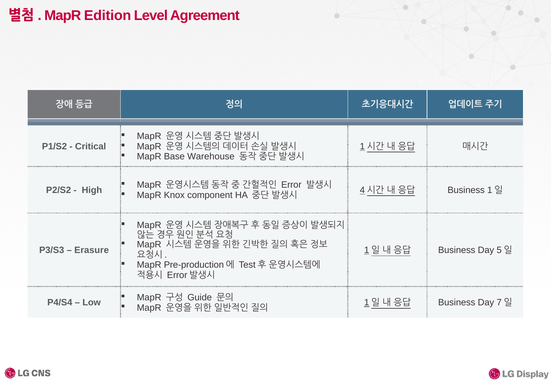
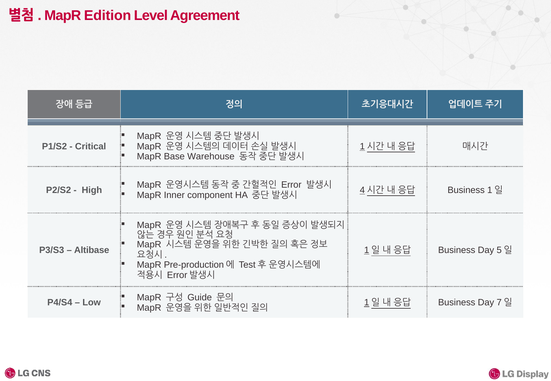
Knox: Knox -> Inner
Erasure: Erasure -> Altibase
